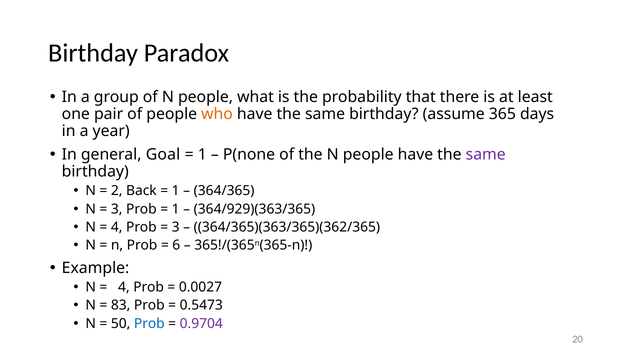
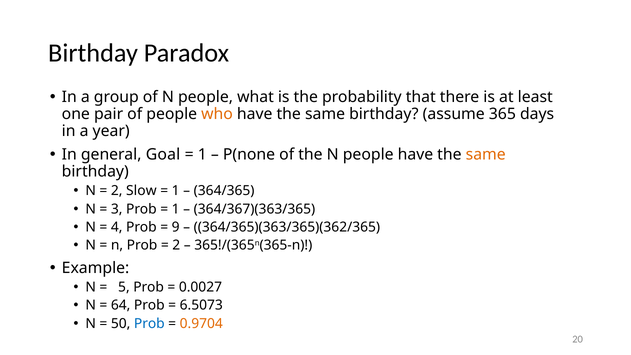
same at (486, 155) colour: purple -> orange
Back: Back -> Slow
364/929)(363/365: 364/929)(363/365 -> 364/367)(363/365
3 at (176, 227): 3 -> 9
6 at (176, 245): 6 -> 2
4 at (124, 287): 4 -> 5
83: 83 -> 64
0.5473: 0.5473 -> 6.5073
0.9704 colour: purple -> orange
